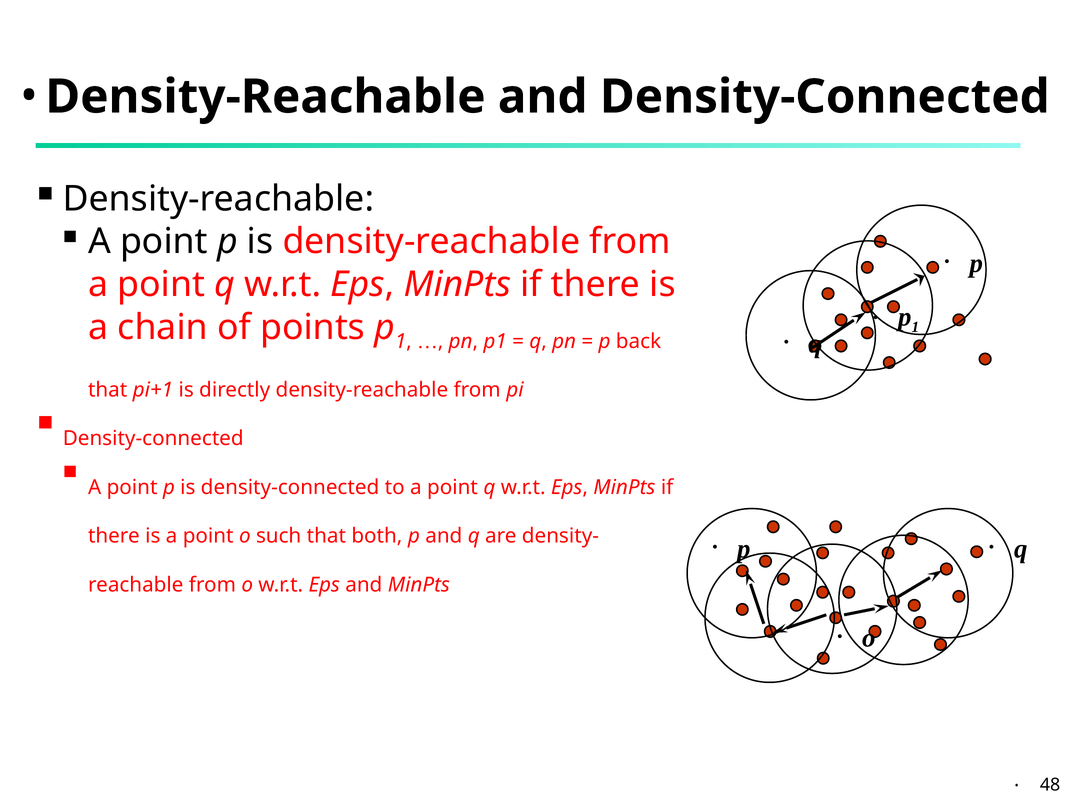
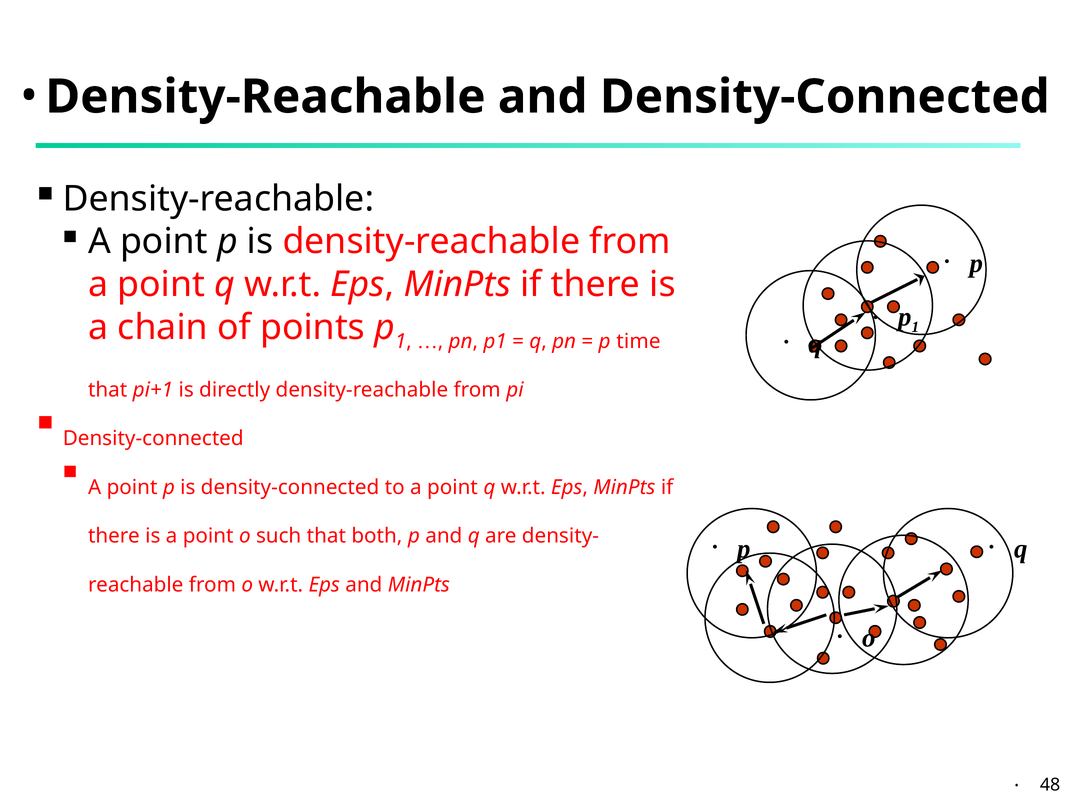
back: back -> time
